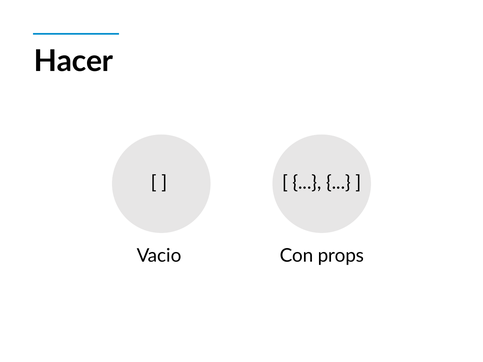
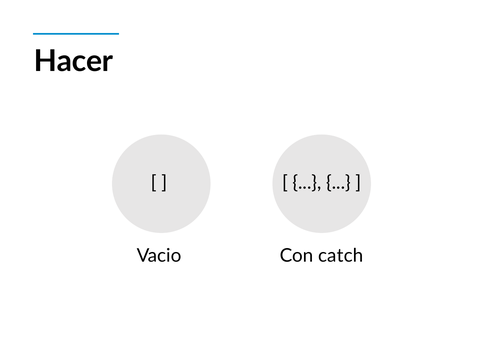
props: props -> catch
